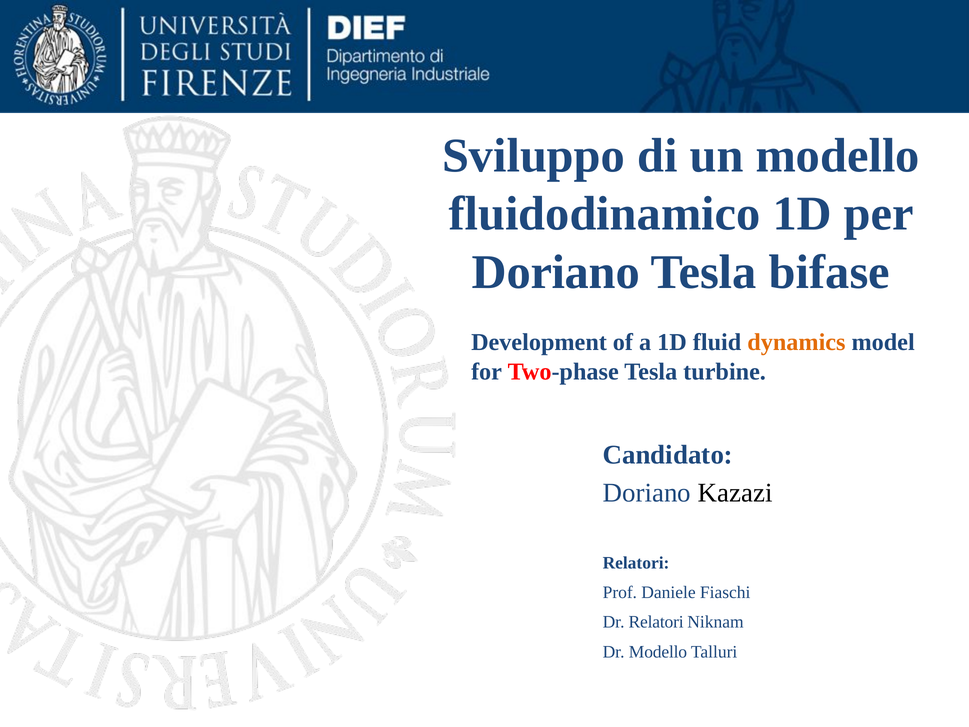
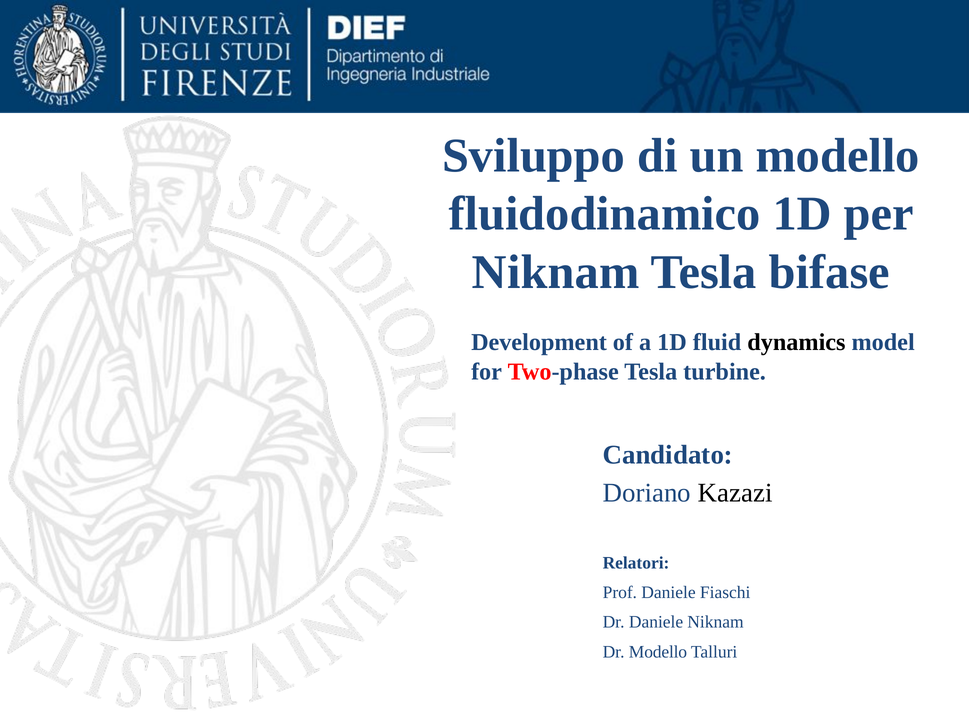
Doriano at (556, 272): Doriano -> Niknam
dynamics colour: orange -> black
Dr Relatori: Relatori -> Daniele
